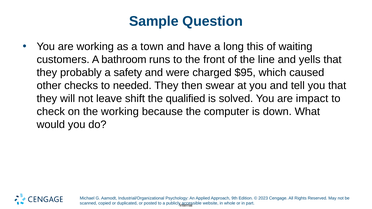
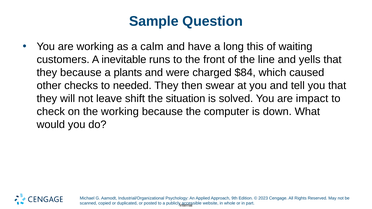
town: town -> calm
bathroom: bathroom -> inevitable
they probably: probably -> because
safety: safety -> plants
$95: $95 -> $84
qualified: qualified -> situation
